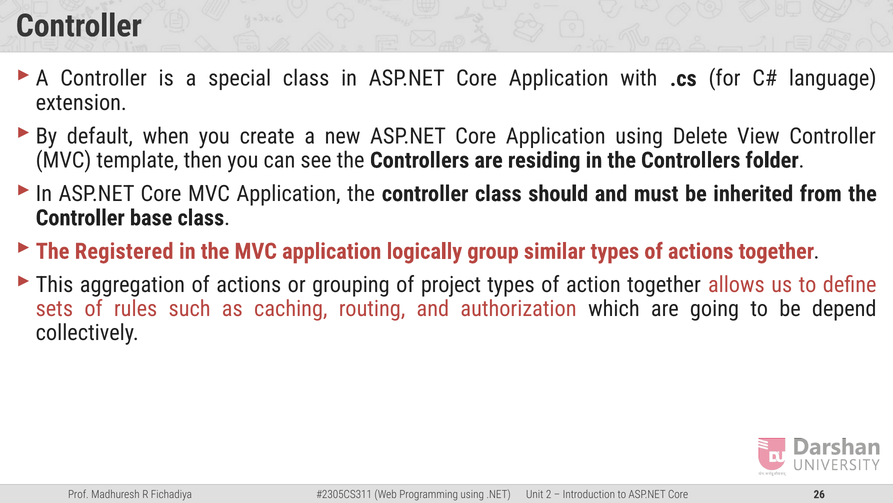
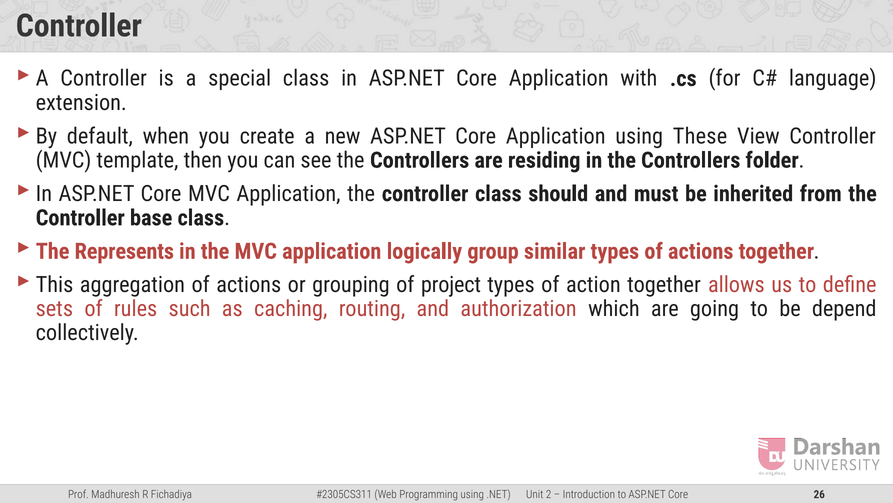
Delete: Delete -> These
Registered: Registered -> Represents
